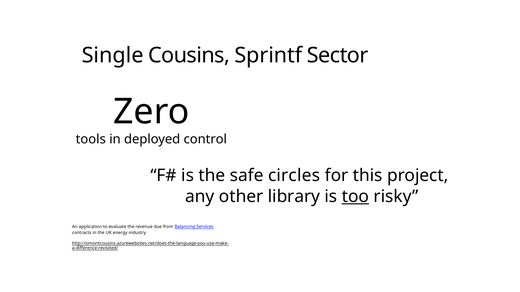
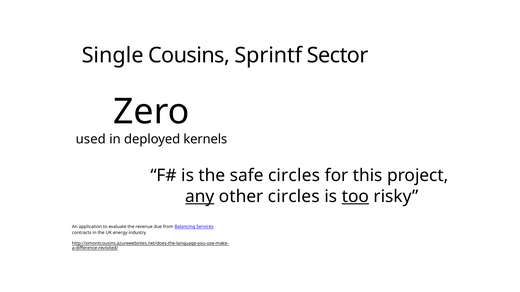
tools: tools -> used
control: control -> kernels
any underline: none -> present
other library: library -> circles
